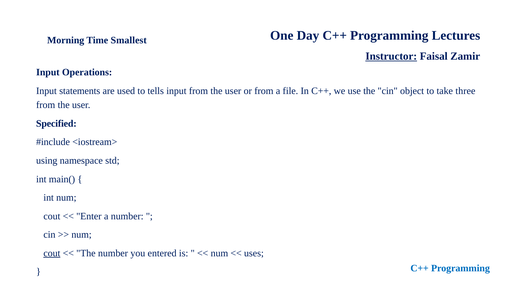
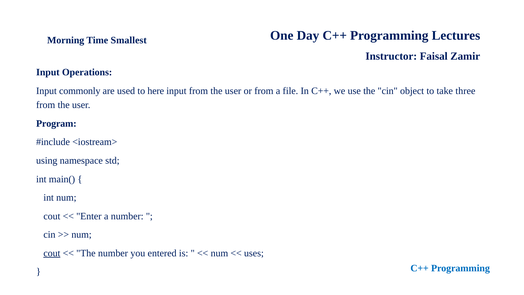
Instructor underline: present -> none
statements: statements -> commonly
tells: tells -> here
Specified: Specified -> Program
